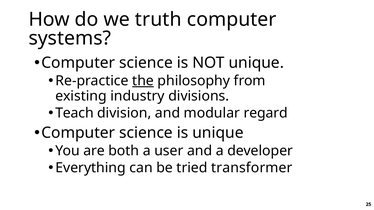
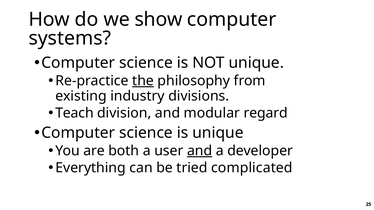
truth: truth -> show
and at (200, 151) underline: none -> present
transformer: transformer -> complicated
